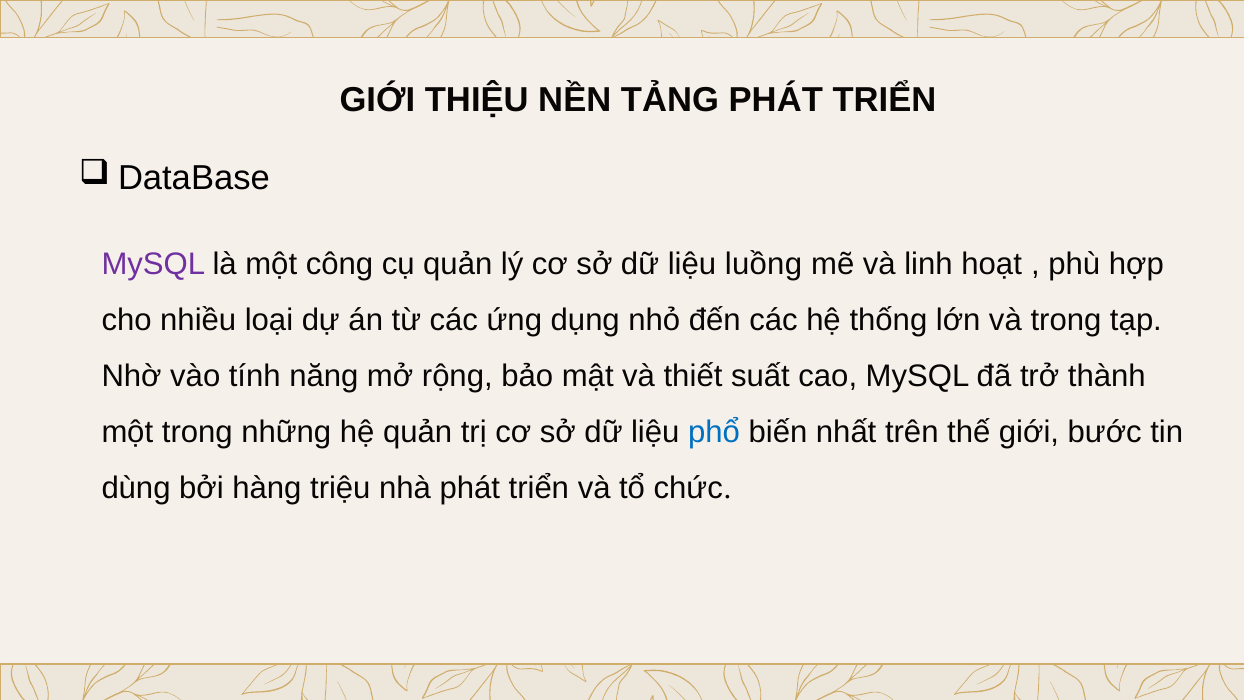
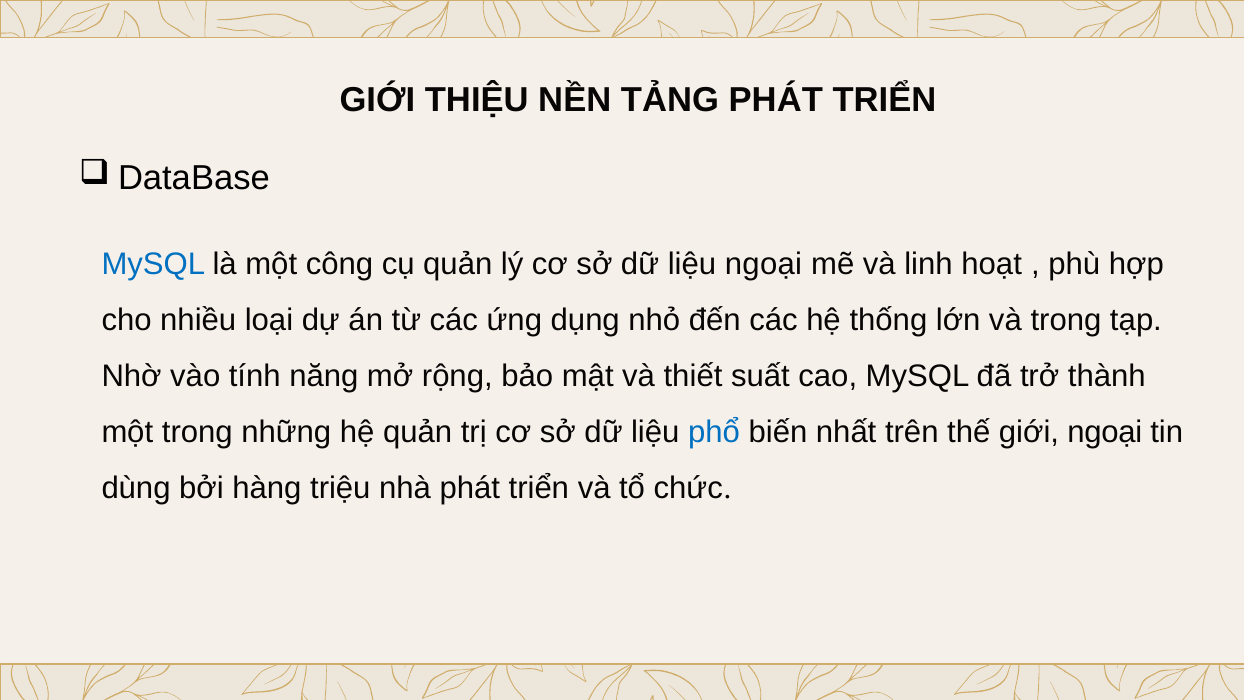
MySQL at (153, 264) colour: purple -> blue
liệu luồng: luồng -> ngoại
giới bước: bước -> ngoại
